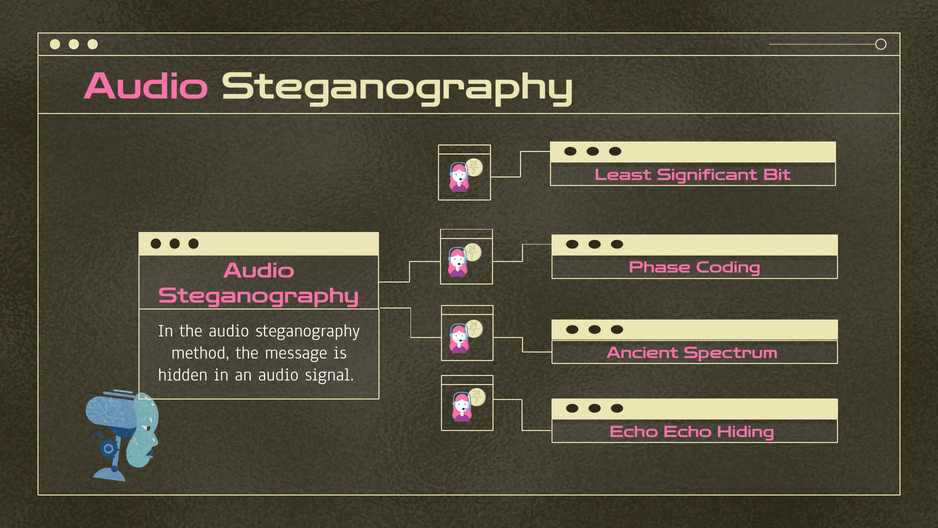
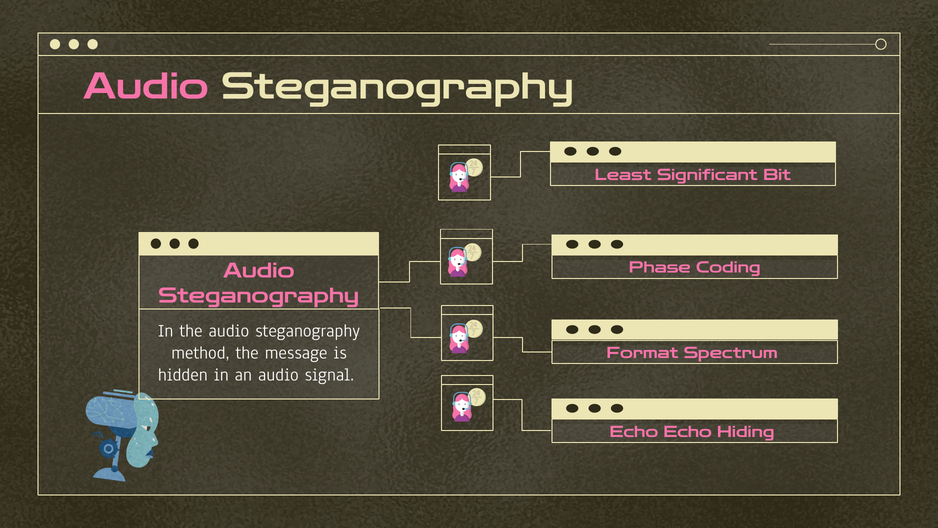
Ancient: Ancient -> Format
